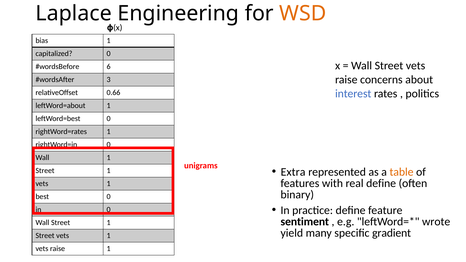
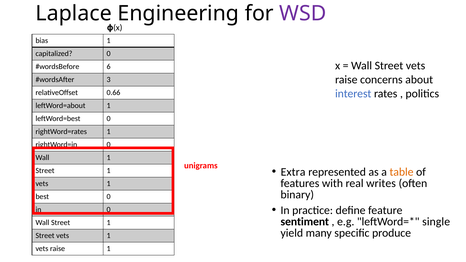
WSD colour: orange -> purple
real define: define -> writes
wrote: wrote -> single
gradient: gradient -> produce
